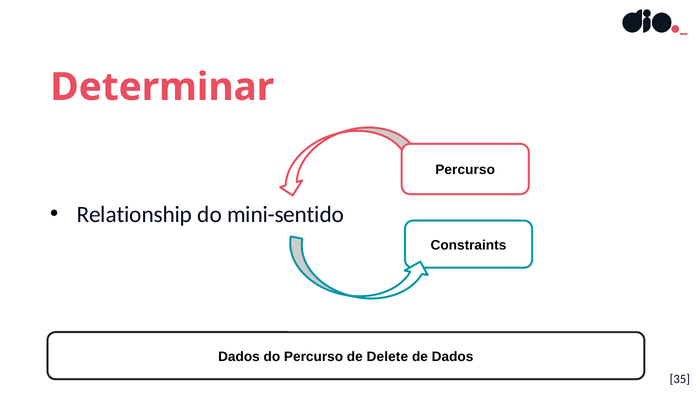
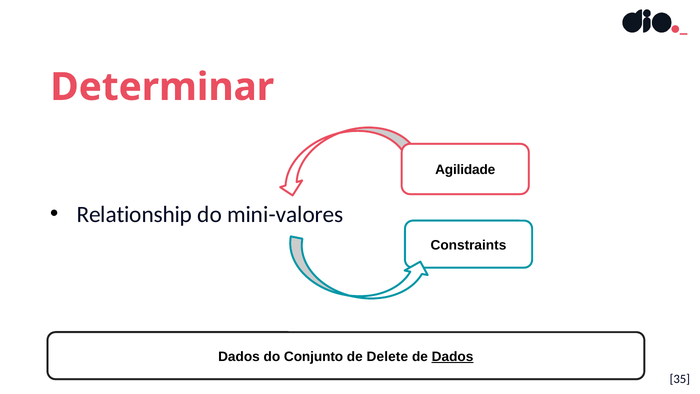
Percurso at (465, 170): Percurso -> Agilidade
mini-sentido: mini-sentido -> mini-valores
do Percurso: Percurso -> Conjunto
Dados at (453, 356) underline: none -> present
